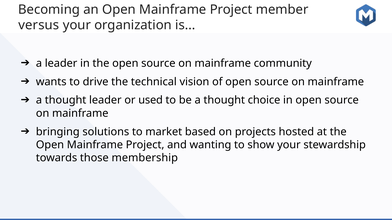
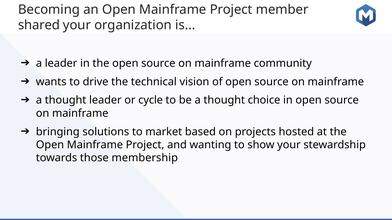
versus: versus -> shared
used: used -> cycle
